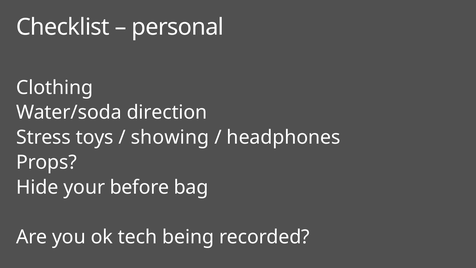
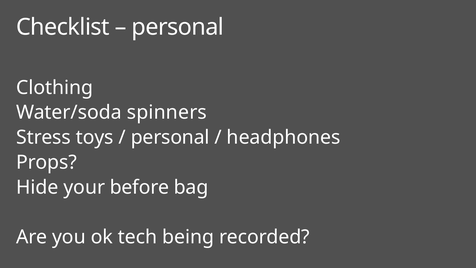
direction: direction -> spinners
showing at (170, 137): showing -> personal
